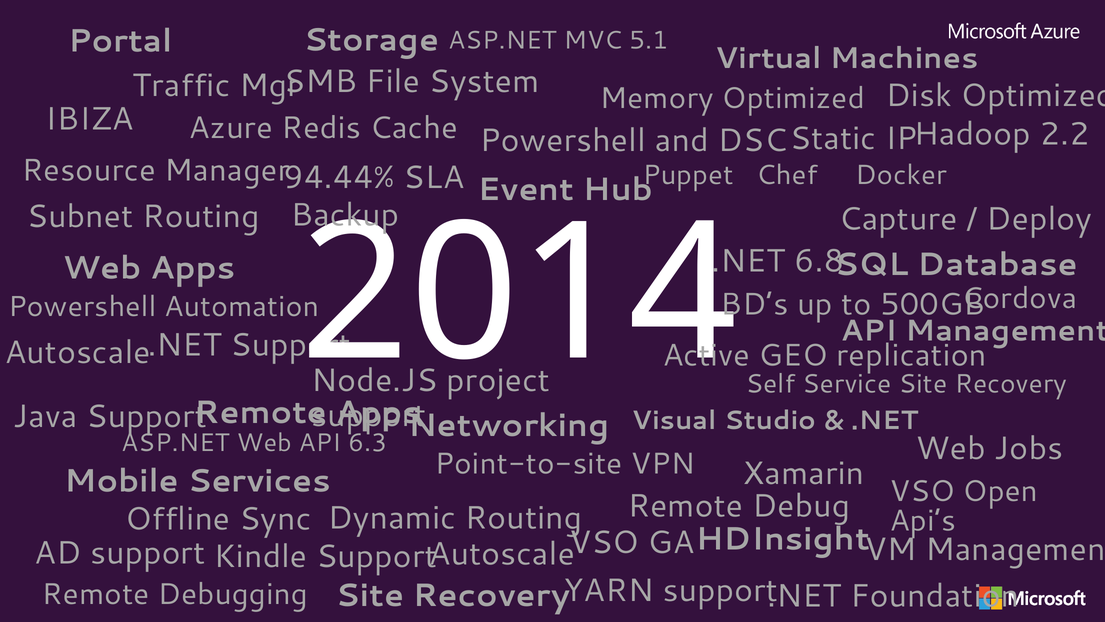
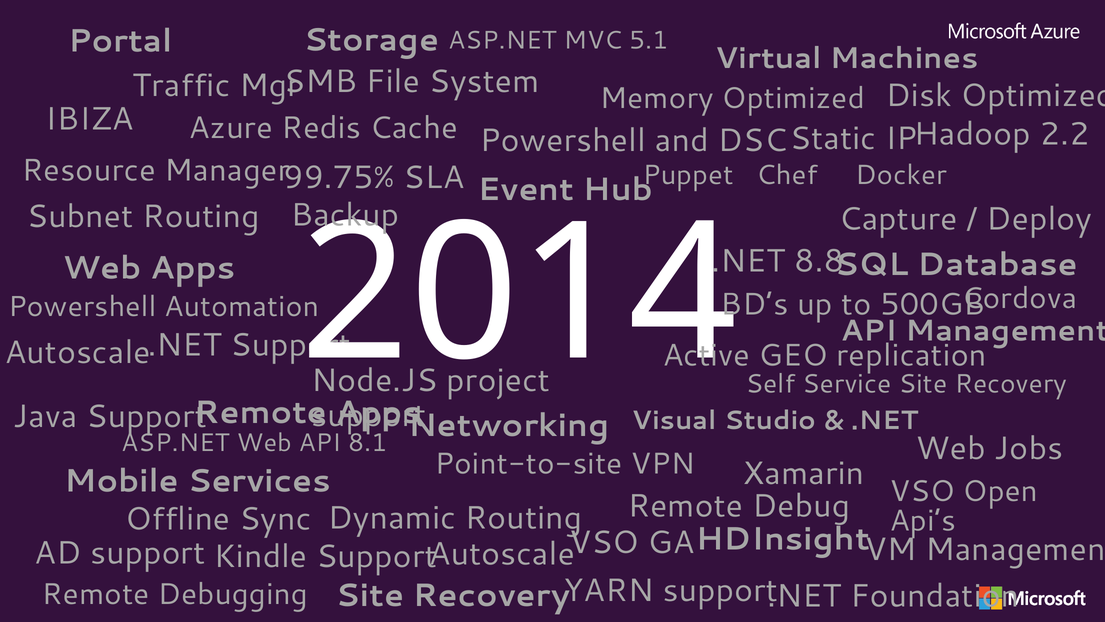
94.44%: 94.44% -> 99.75%
6.8: 6.8 -> 8.8
6.3: 6.3 -> 8.1
